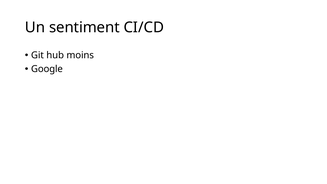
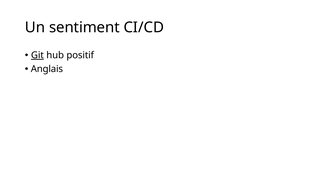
Git underline: none -> present
moins: moins -> positif
Google: Google -> Anglais
